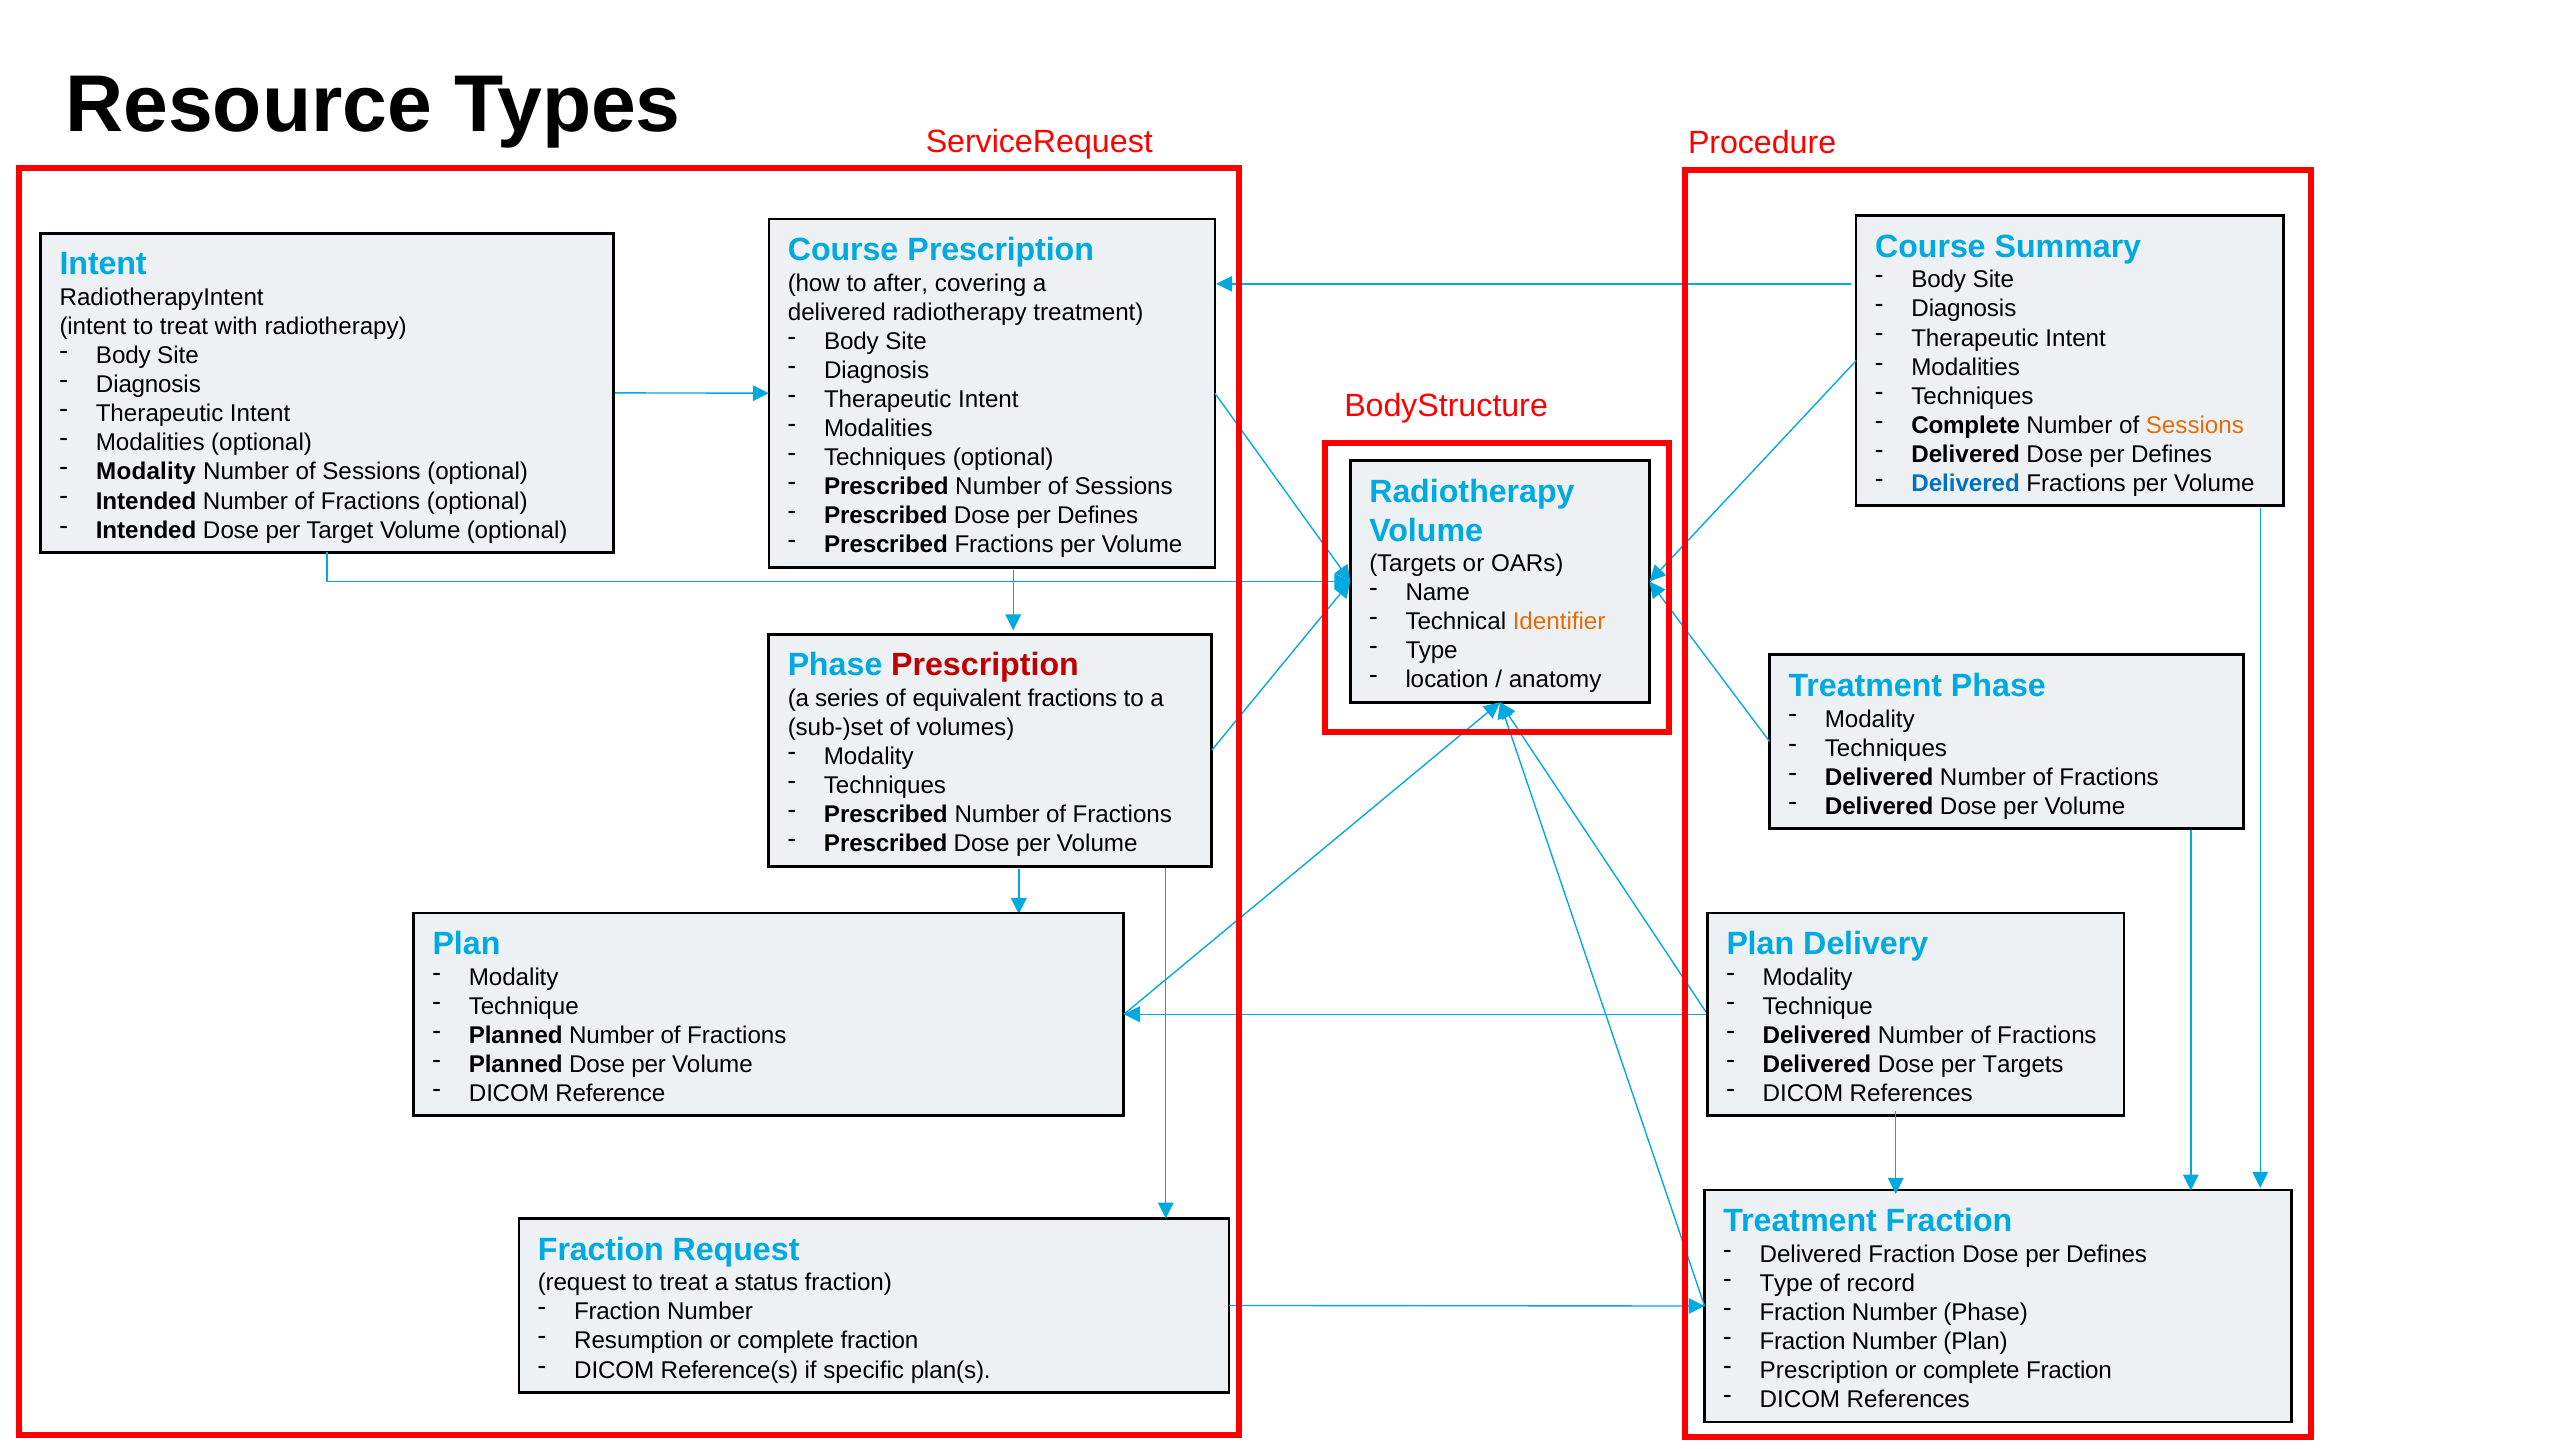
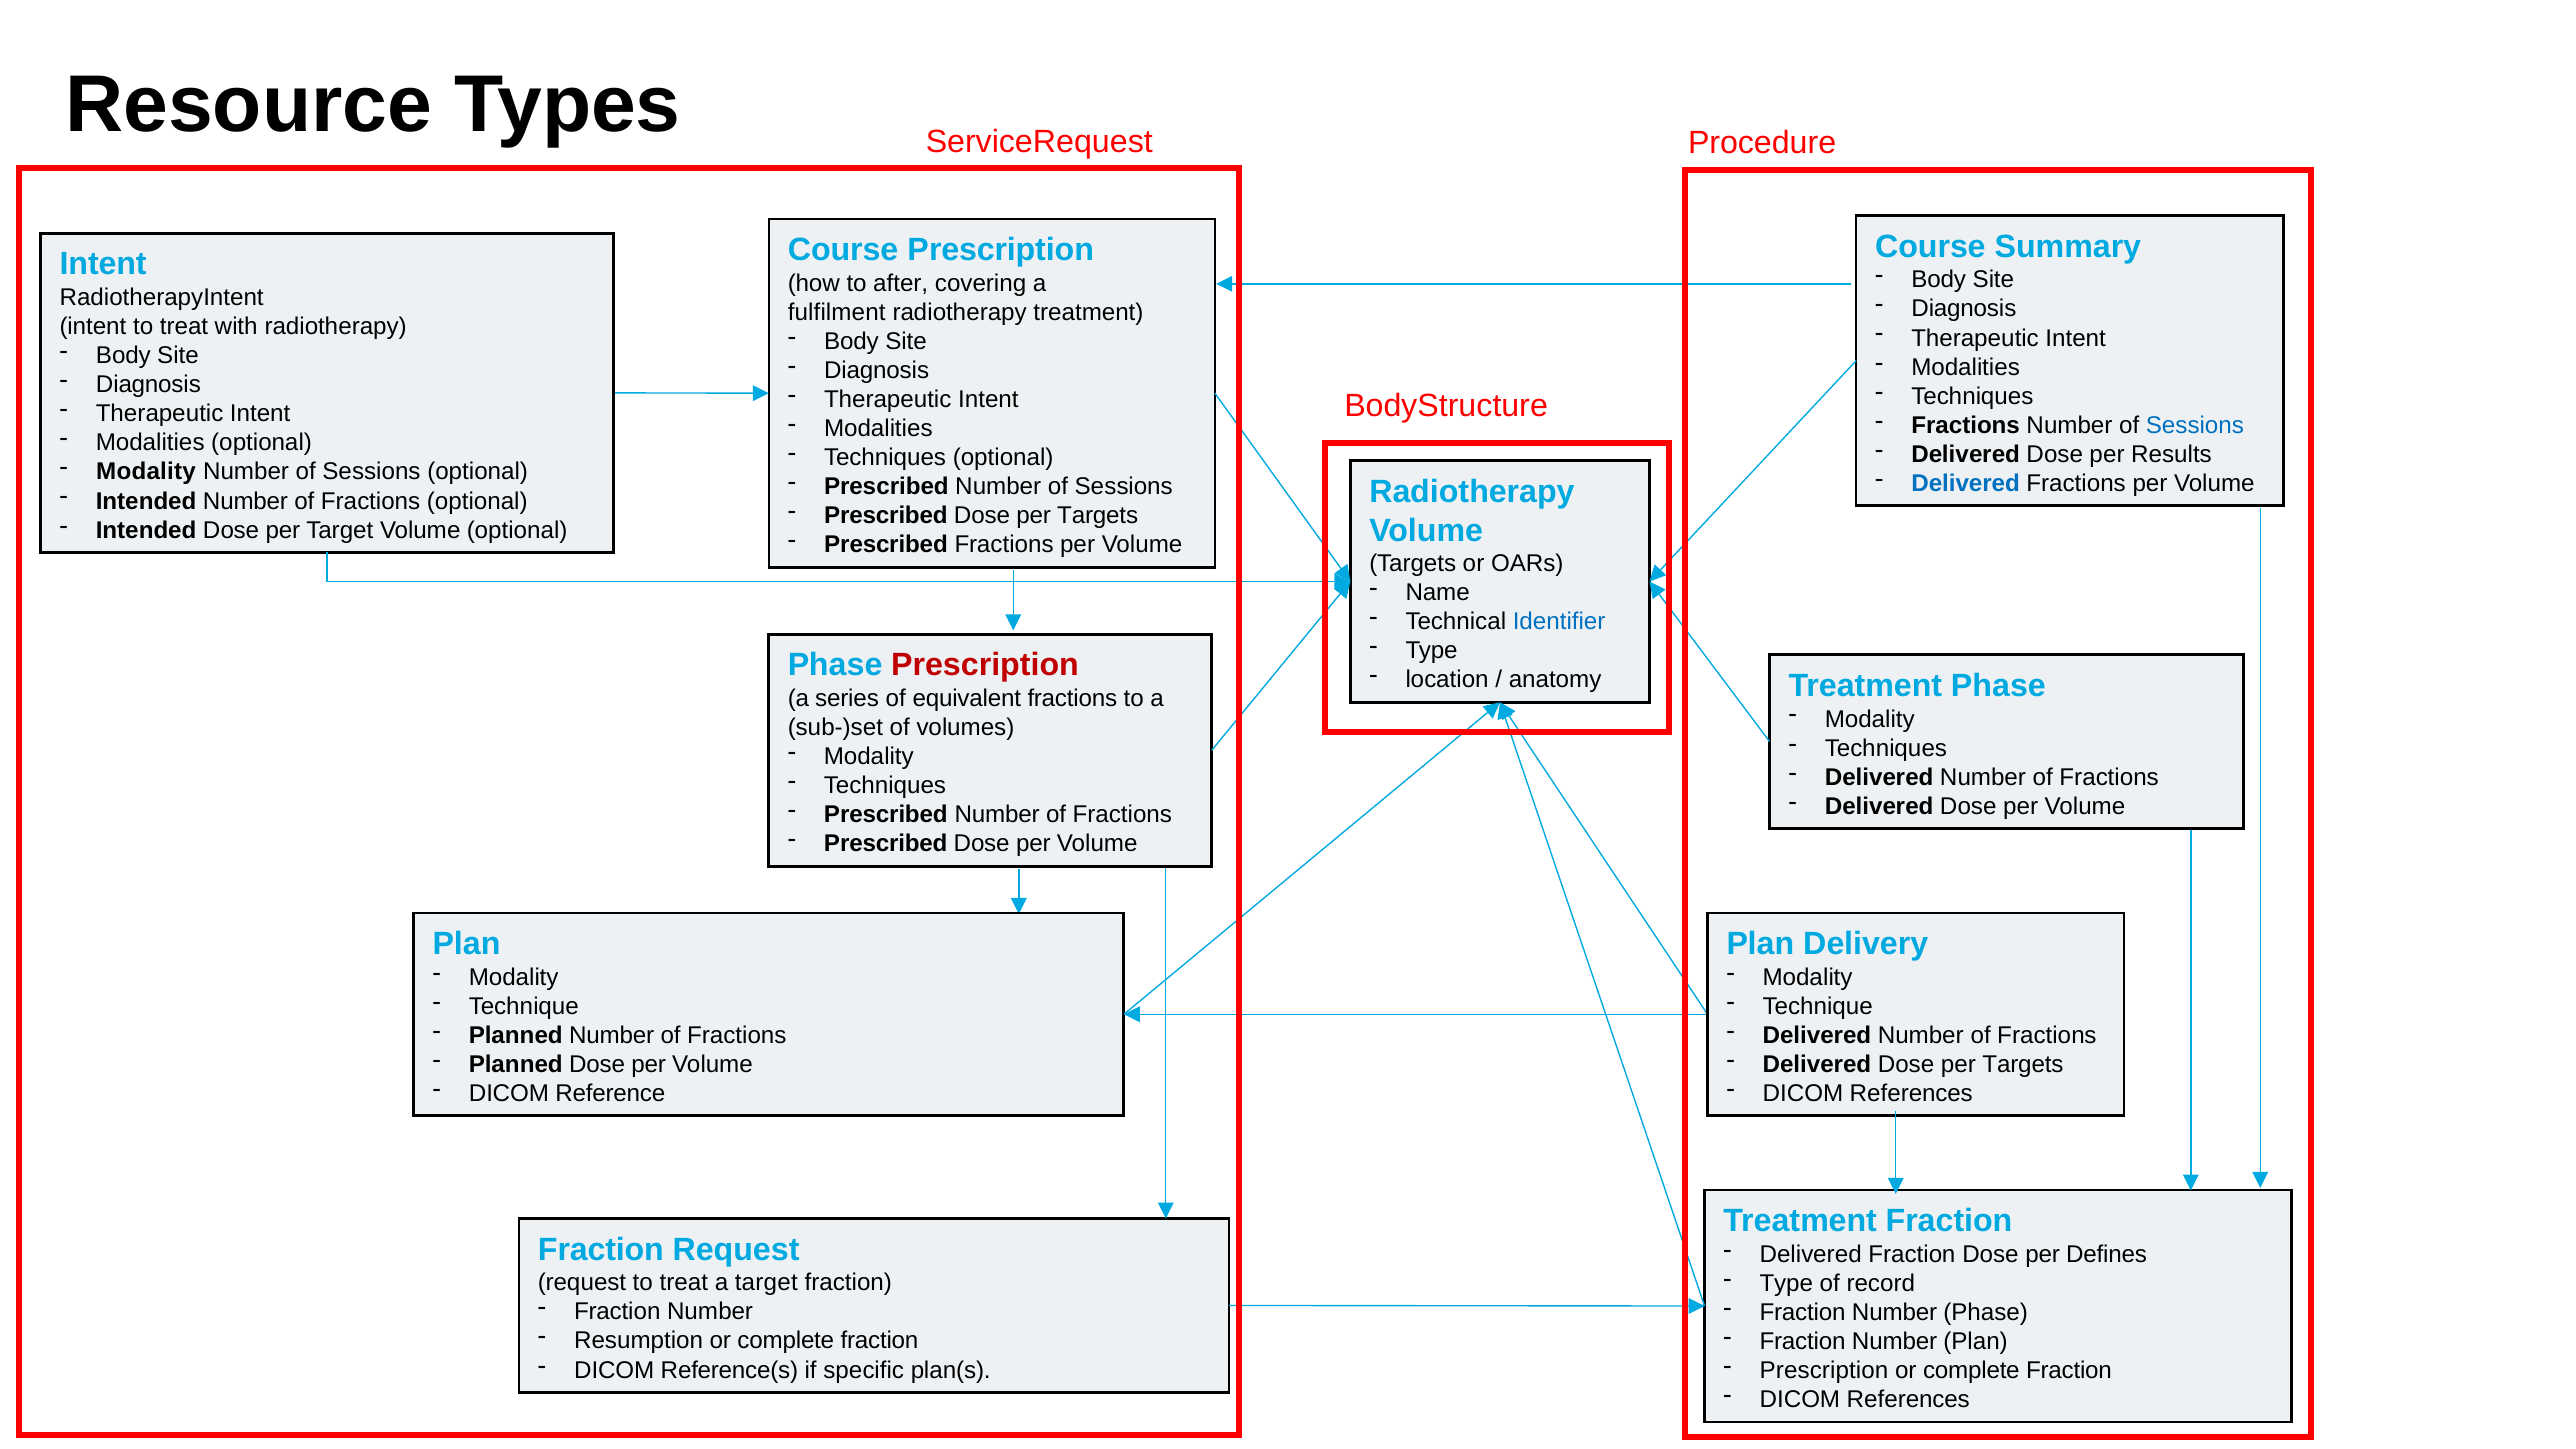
delivered at (837, 312): delivered -> fulfilment
Complete at (1966, 425): Complete -> Fractions
Sessions at (2195, 425) colour: orange -> blue
Delivered Dose per Defines: Defines -> Results
Prescribed Dose per Defines: Defines -> Targets
Identifier colour: orange -> blue
a status: status -> target
